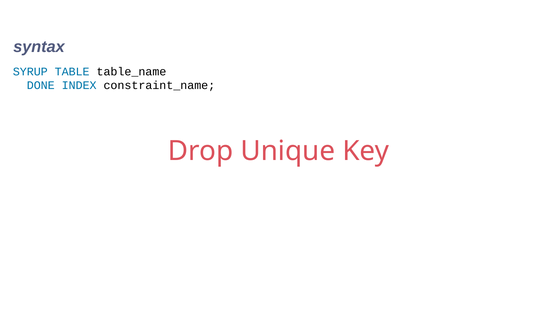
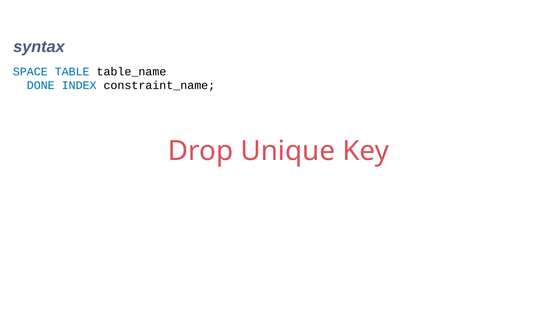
SYRUP: SYRUP -> SPACE
